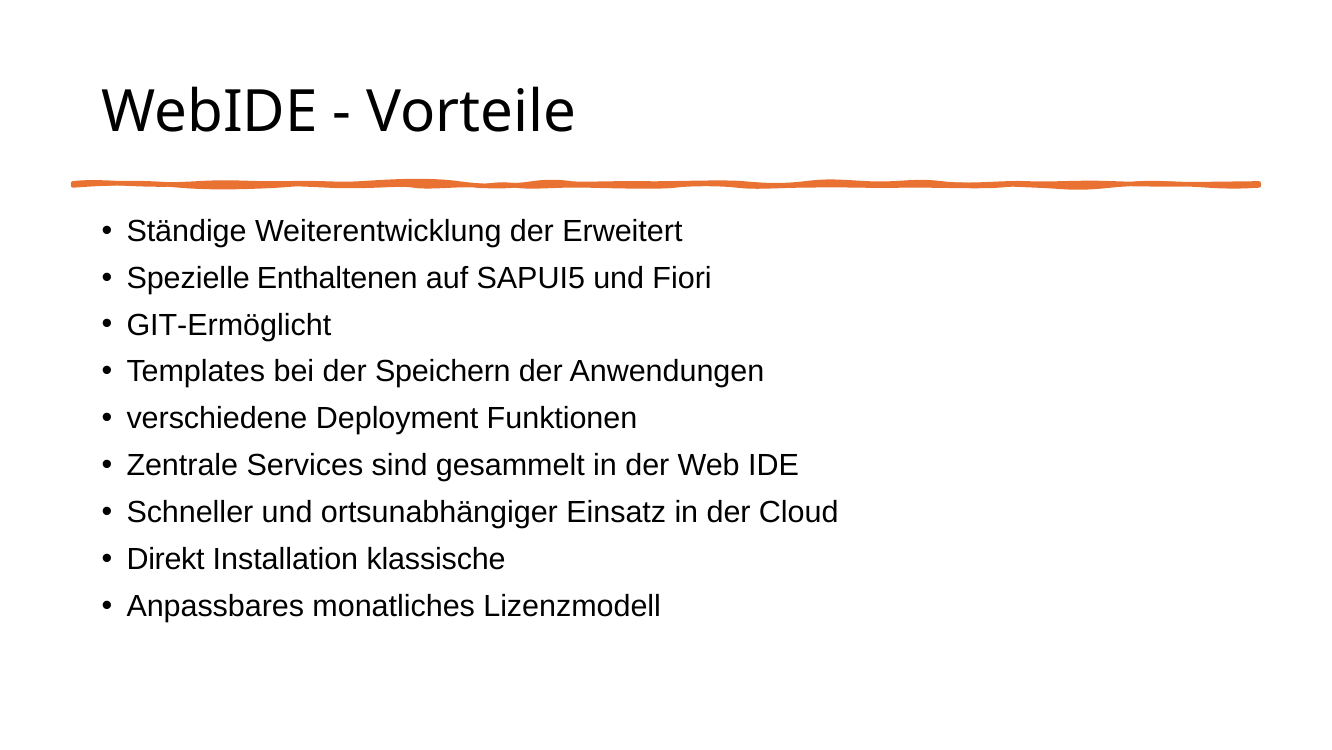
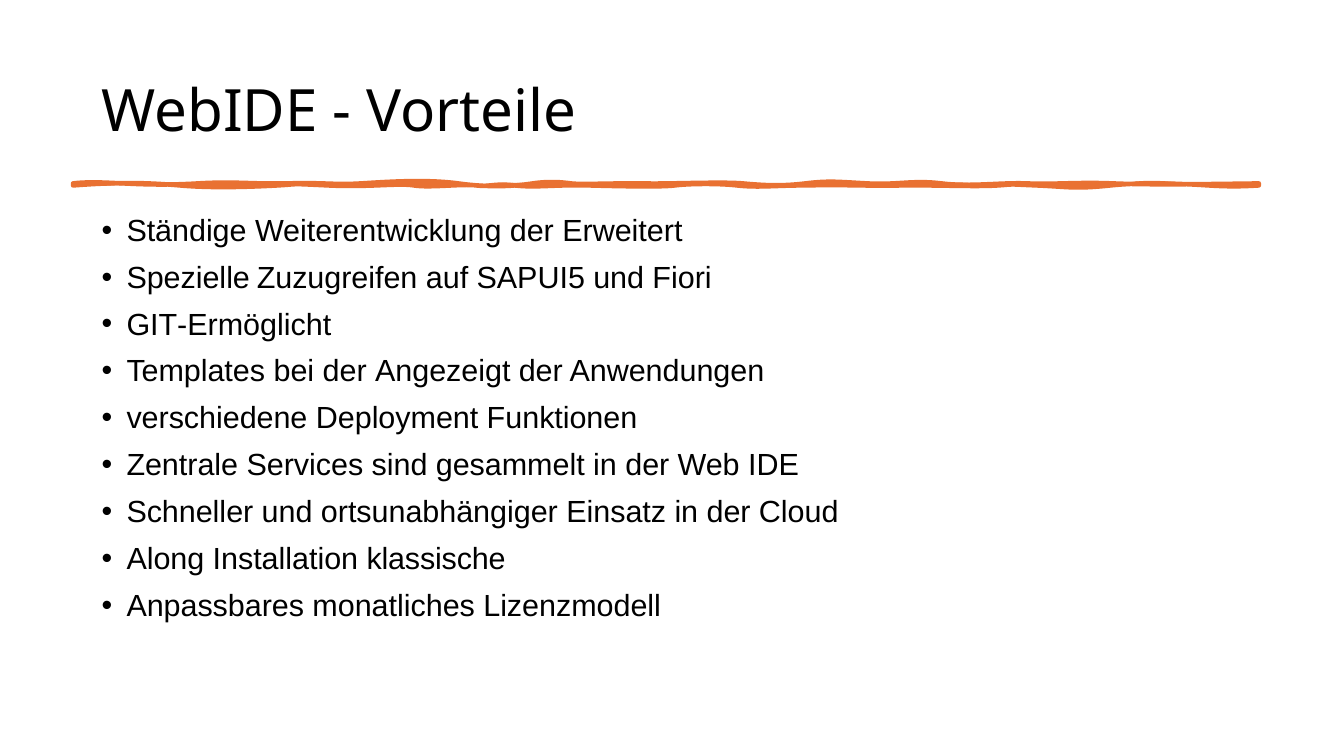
Enthaltenen: Enthaltenen -> Zuzugreifen
Speichern: Speichern -> Angezeigt
Direkt: Direkt -> Along
